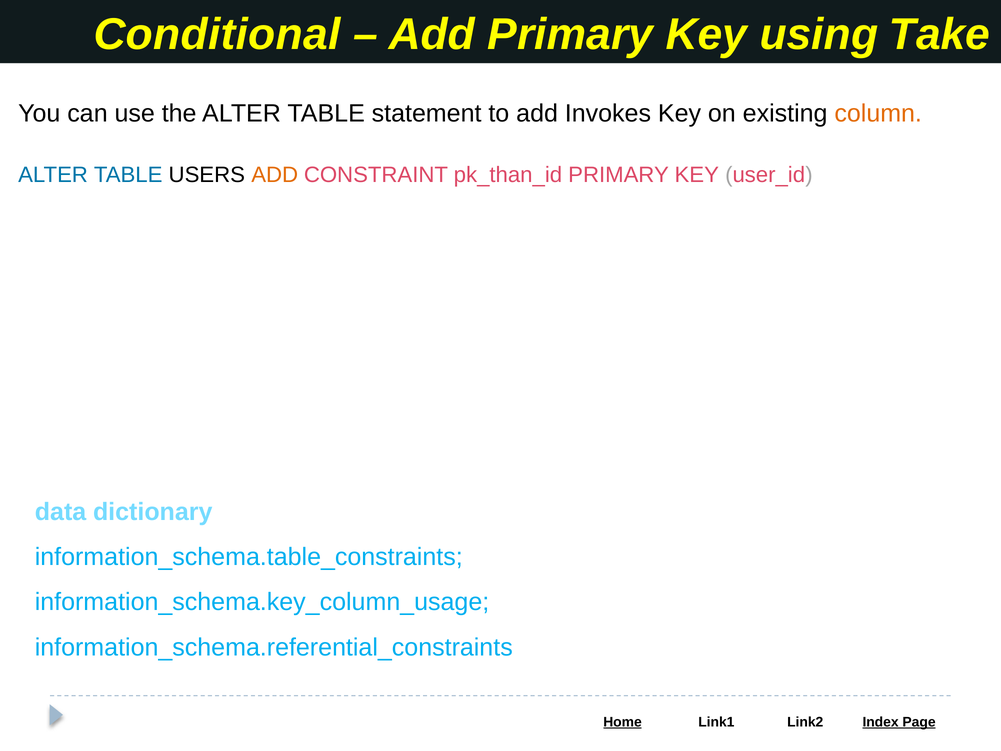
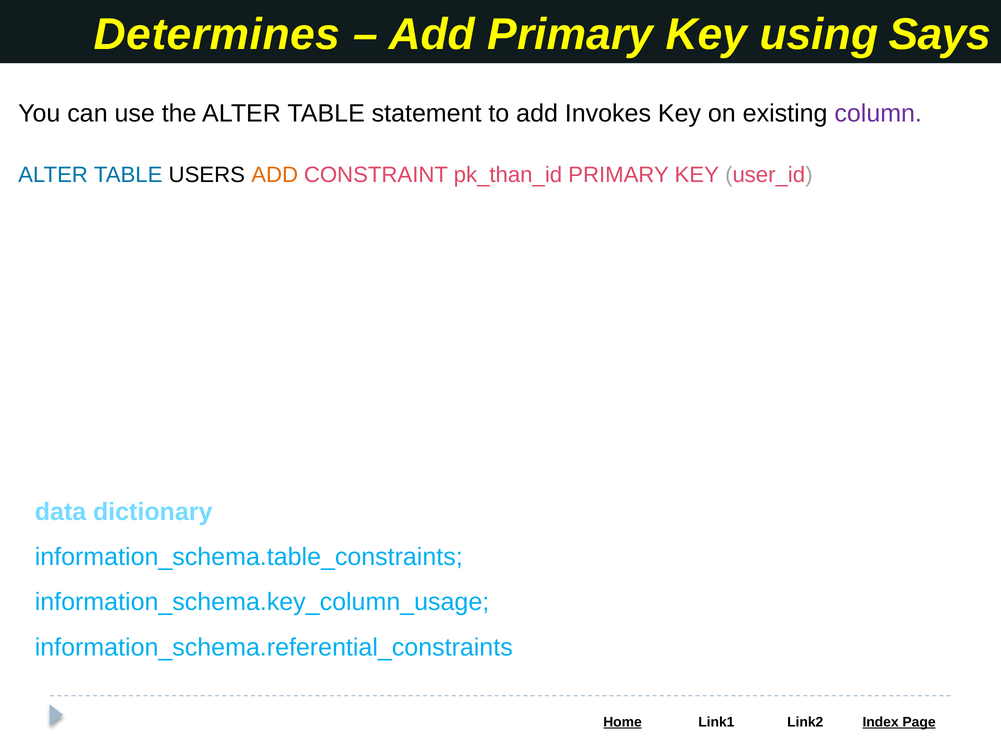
Conditional: Conditional -> Determines
Take: Take -> Says
column colour: orange -> purple
